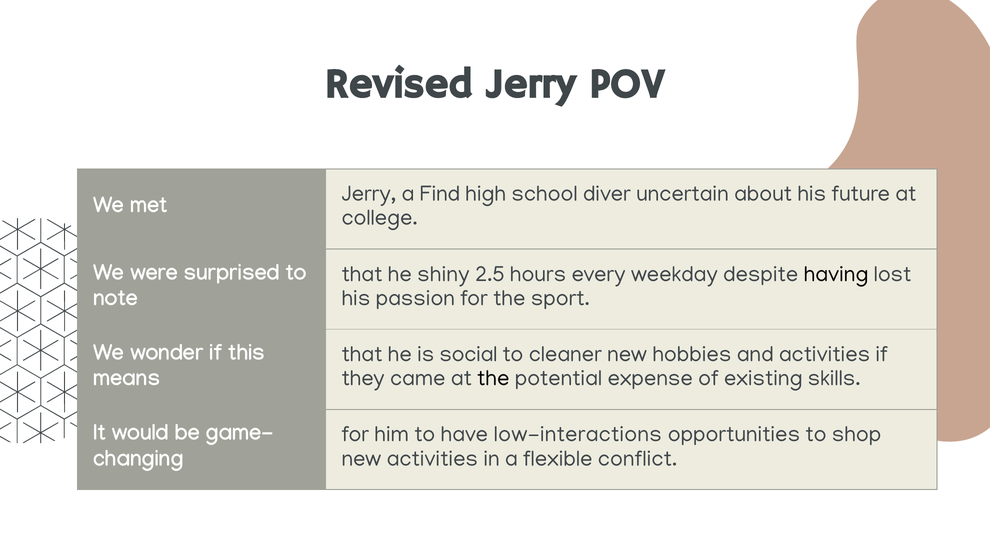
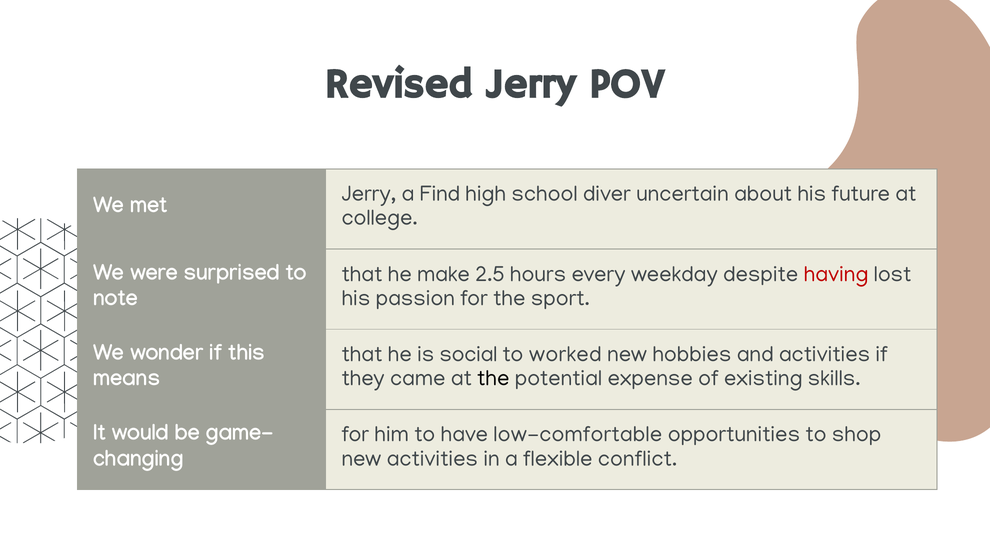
shiny: shiny -> make
having colour: black -> red
cleaner: cleaner -> worked
low-interactions: low-interactions -> low-comfortable
